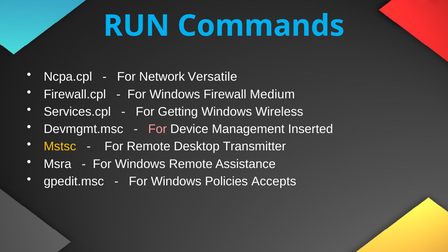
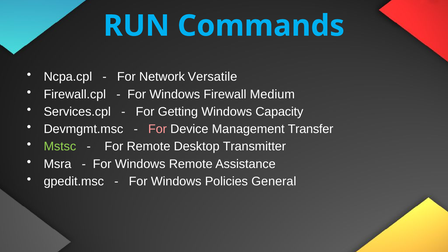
Wireless: Wireless -> Capacity
Inserted: Inserted -> Transfer
Mstsc colour: yellow -> light green
Accepts: Accepts -> General
